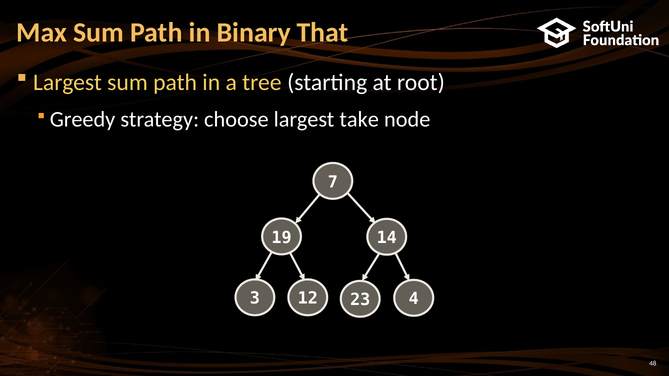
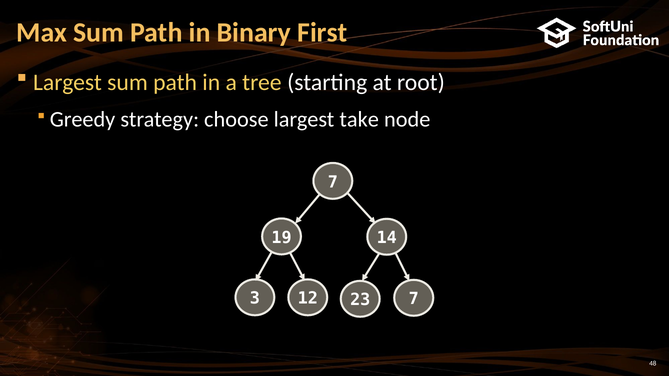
That: That -> First
23 4: 4 -> 7
